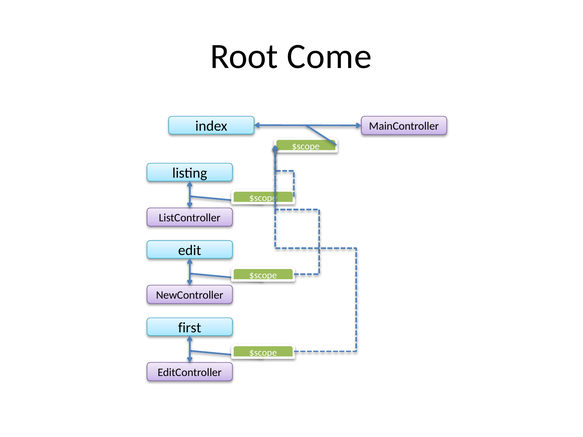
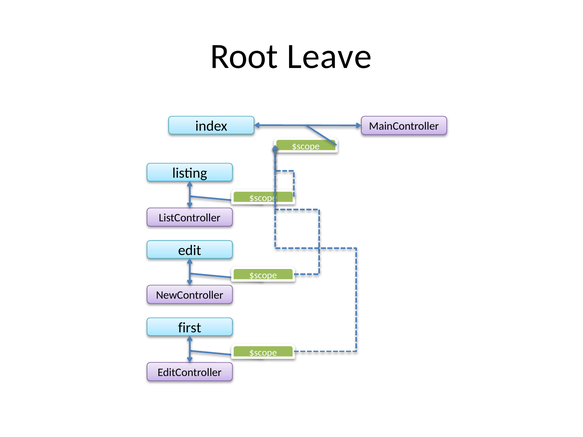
Come: Come -> Leave
